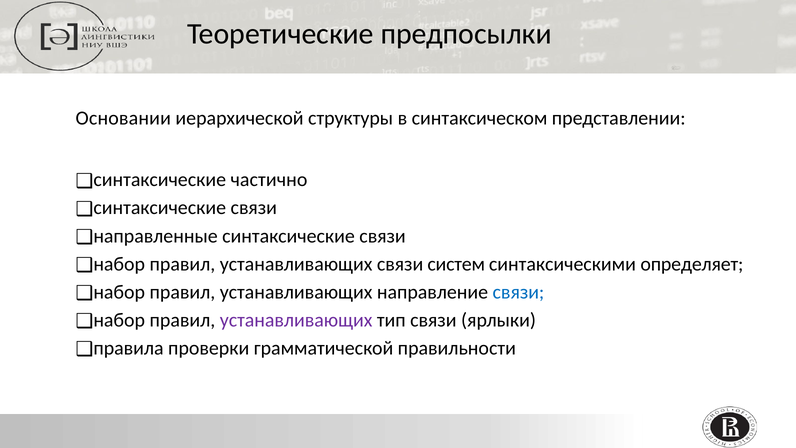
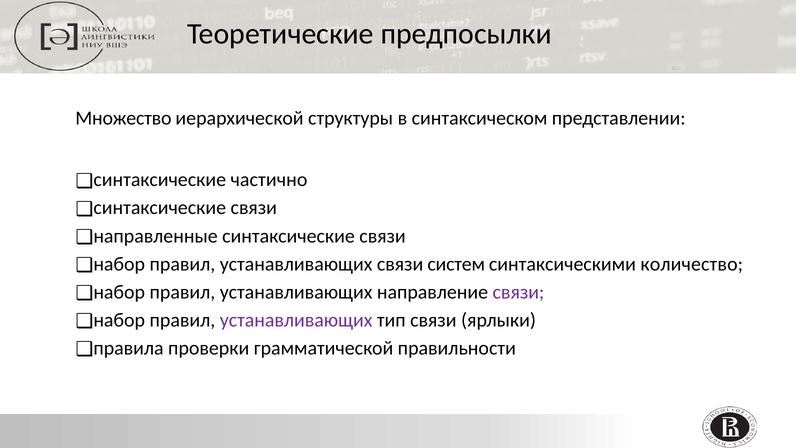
Основании: Основании -> Множество
определяет: определяет -> количество
связи at (518, 292) colour: blue -> purple
